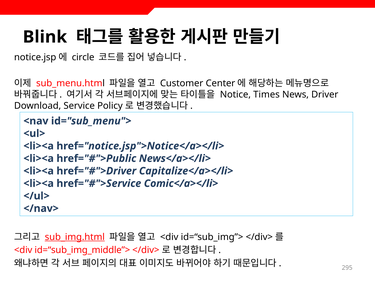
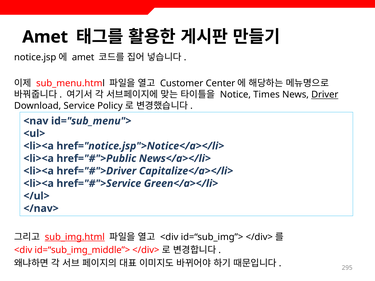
Blink at (45, 37): Blink -> Amet
circle at (83, 57): circle -> amet
Driver underline: none -> present
Comic</a></li>: Comic</a></li> -> Green</a></li>
